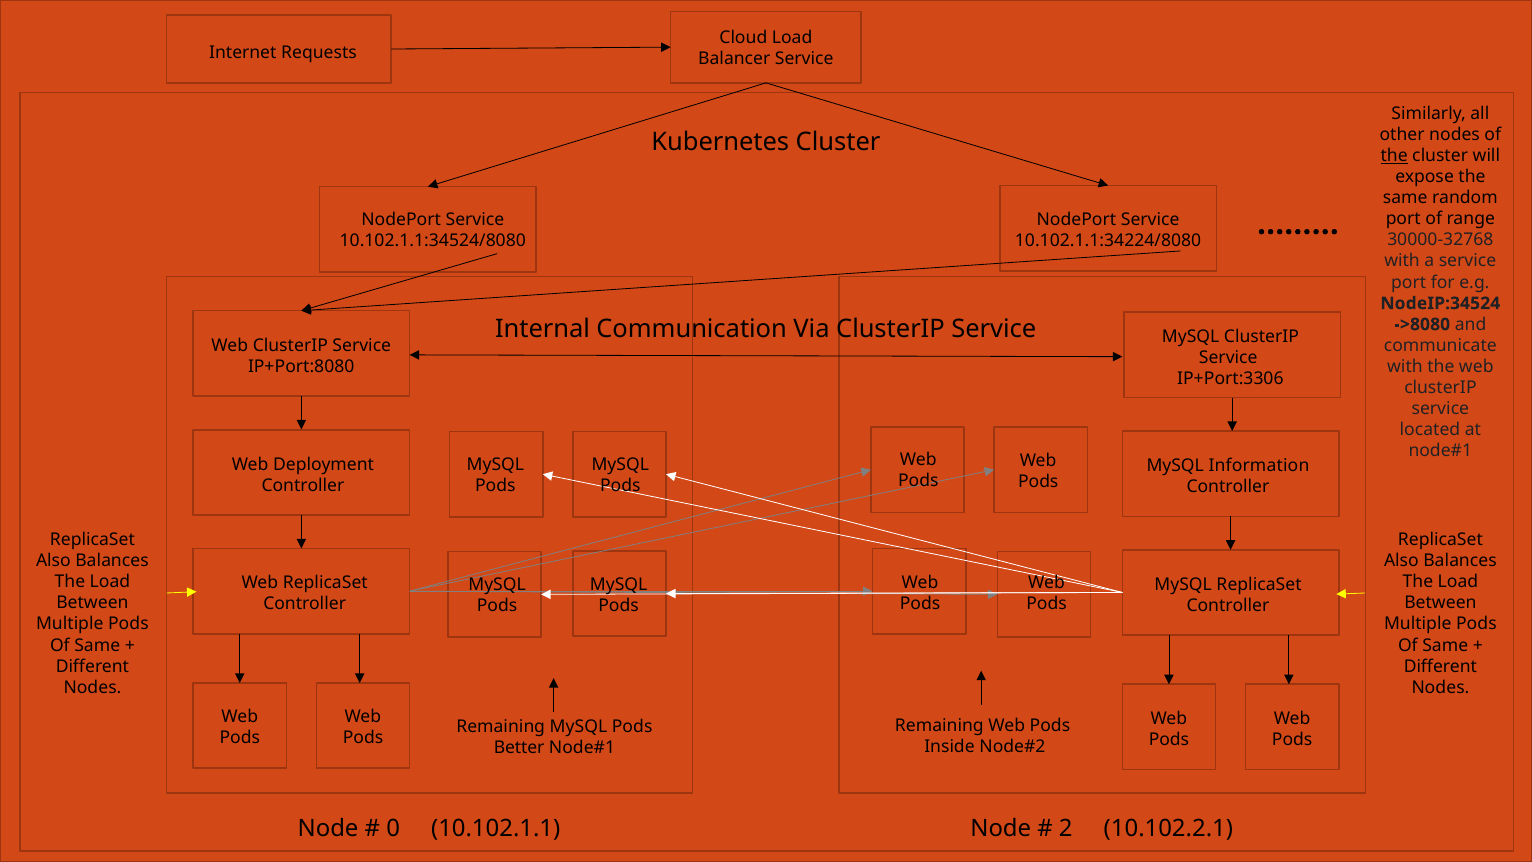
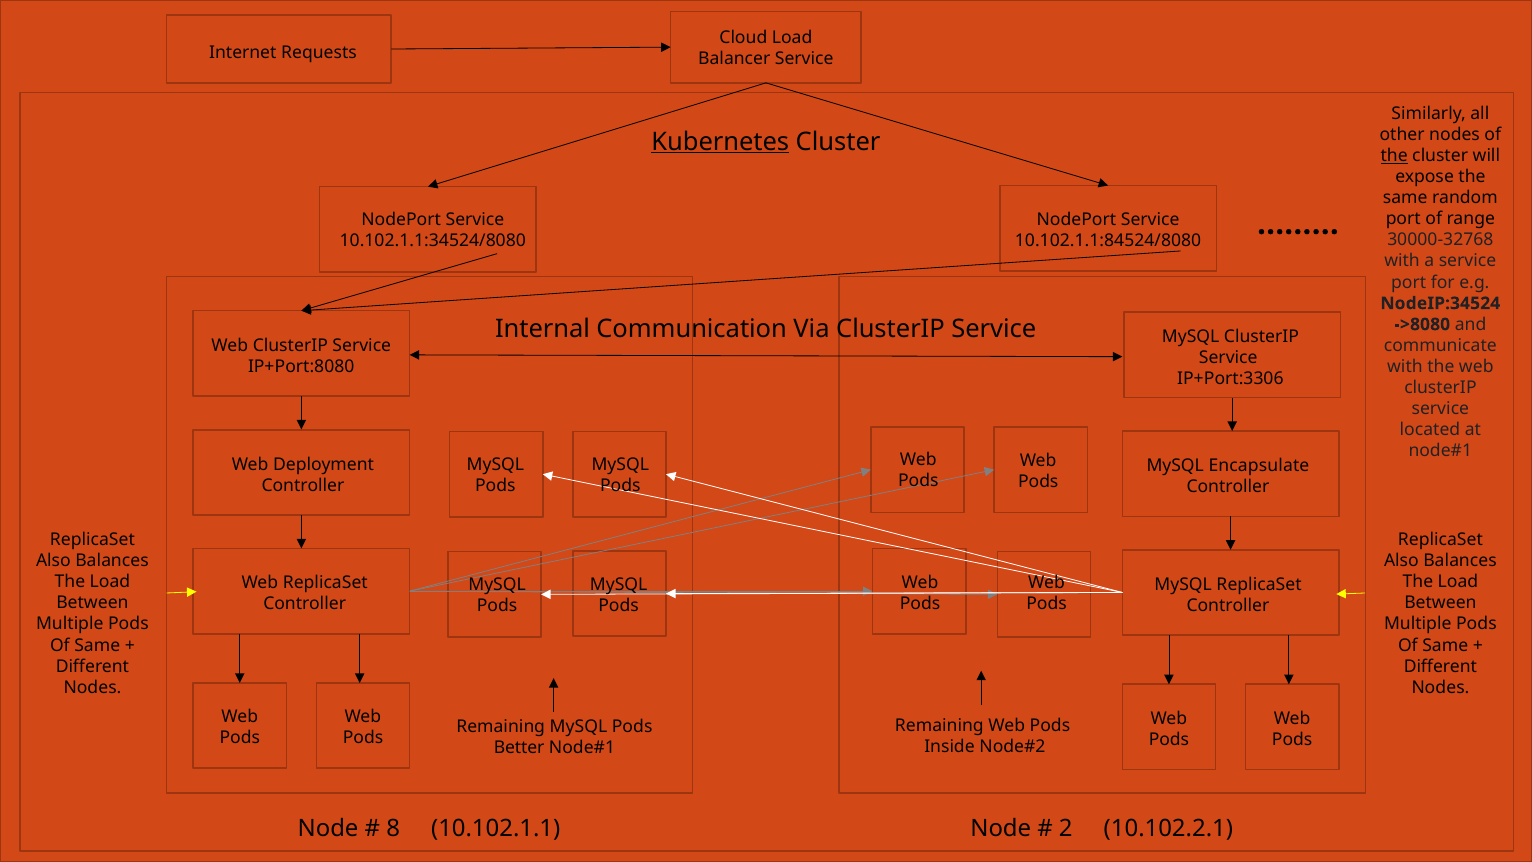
Kubernetes underline: none -> present
10.102.1.1:34224/8080: 10.102.1.1:34224/8080 -> 10.102.1.1:84524/8080
Information: Information -> Encapsulate
0: 0 -> 8
